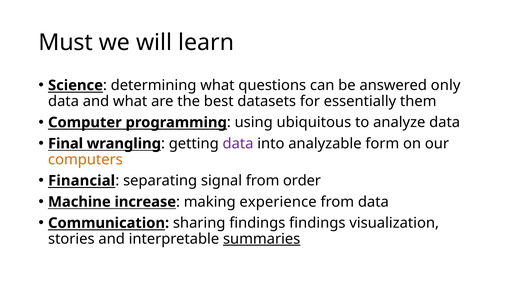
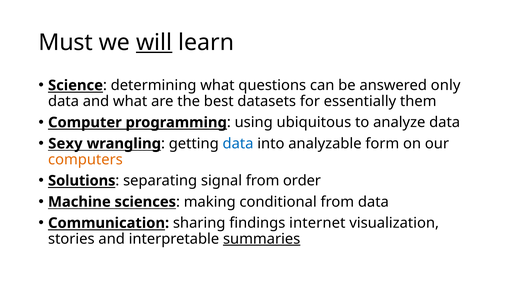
will underline: none -> present
Final: Final -> Sexy
data at (238, 144) colour: purple -> blue
Financial: Financial -> Solutions
increase: increase -> sciences
experience: experience -> conditional
findings findings: findings -> internet
